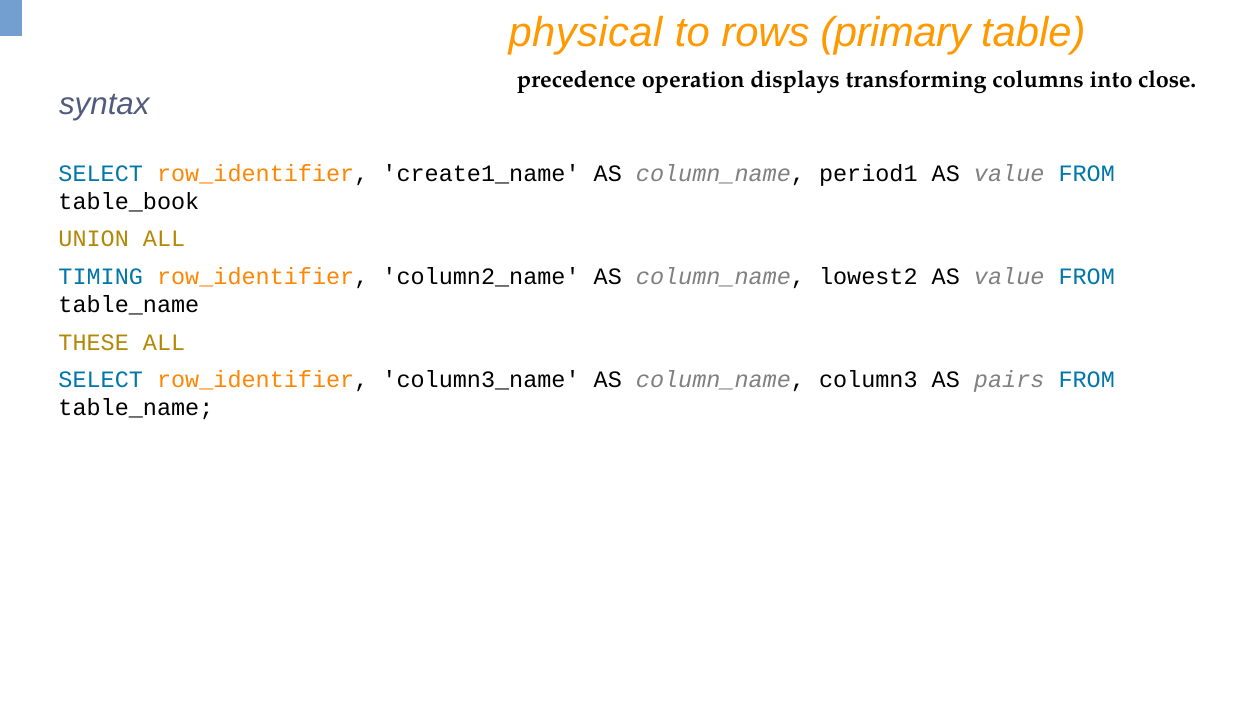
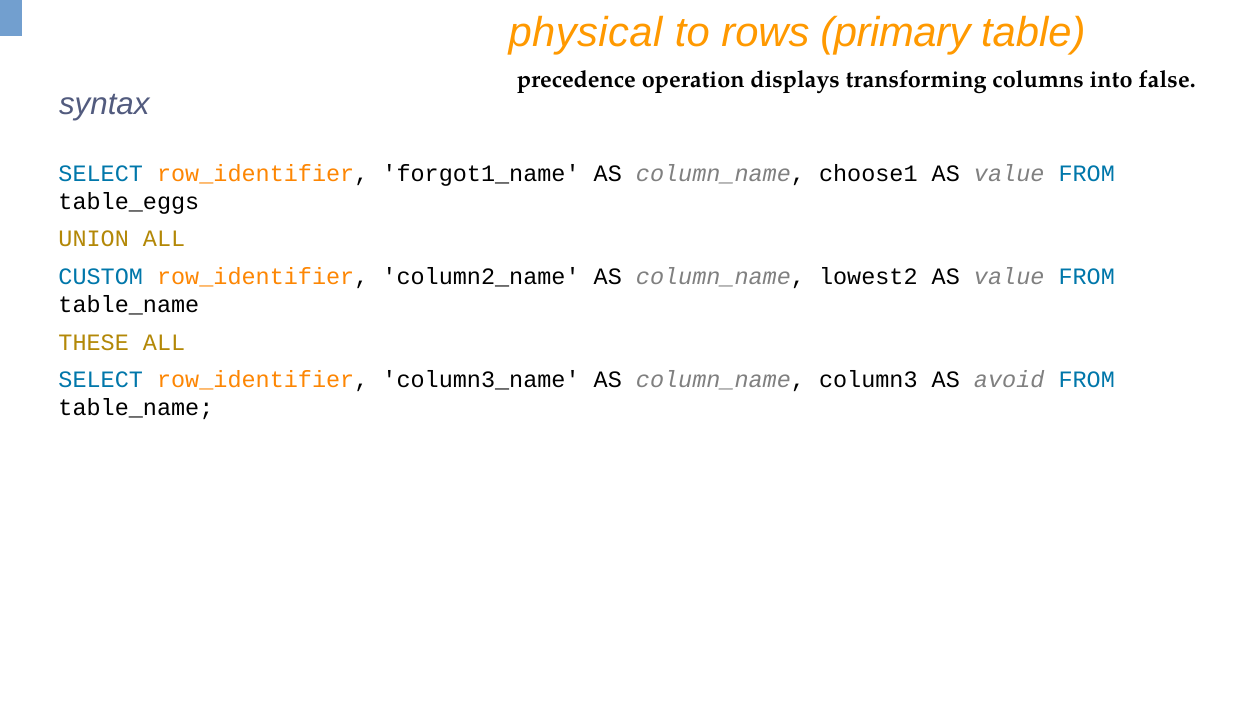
close: close -> false
create1_name: create1_name -> forgot1_name
period1: period1 -> choose1
table_book: table_book -> table_eggs
TIMING: TIMING -> CUSTOM
pairs: pairs -> avoid
